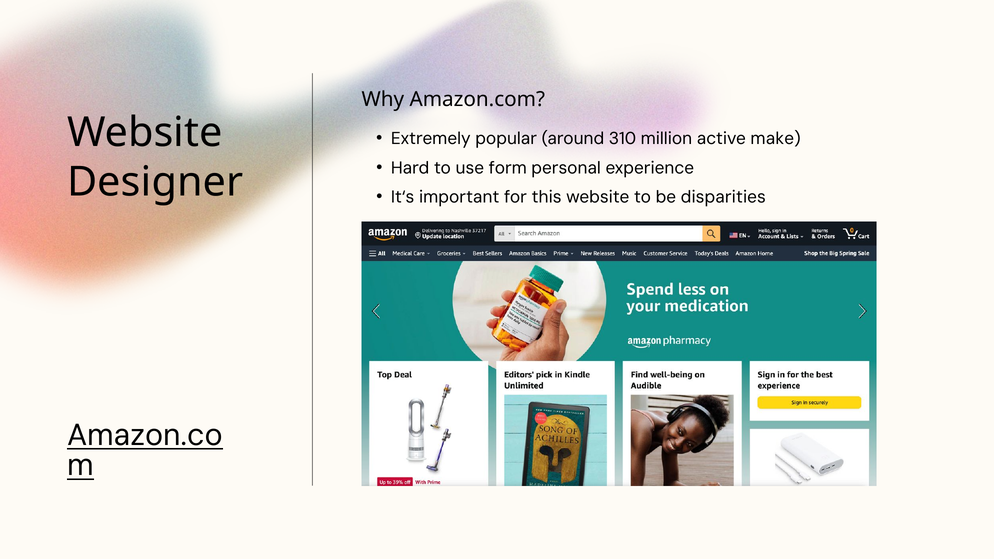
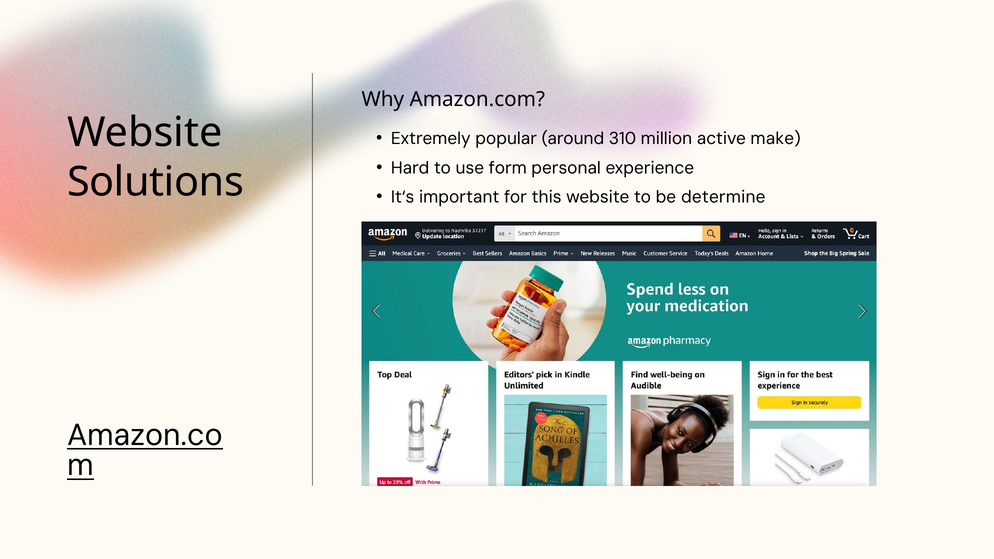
Designer: Designer -> Solutions
disparities: disparities -> determine
